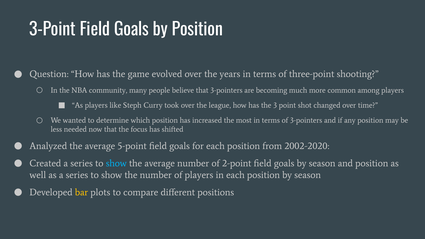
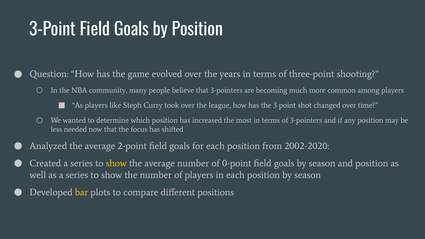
5-point: 5-point -> 2-point
show at (116, 163) colour: light blue -> yellow
2-point: 2-point -> 0-point
